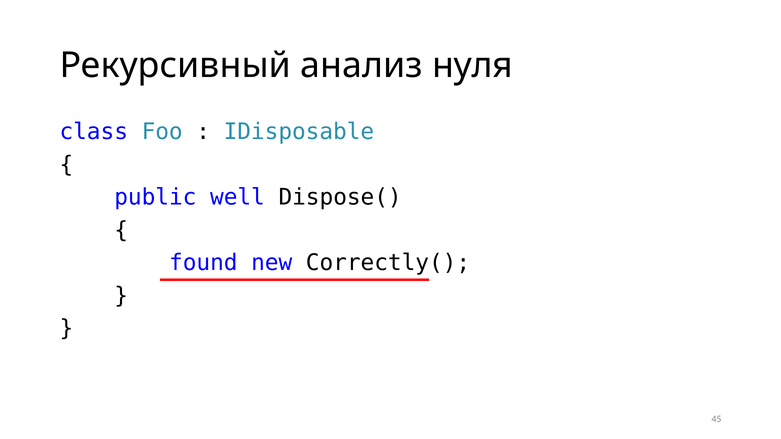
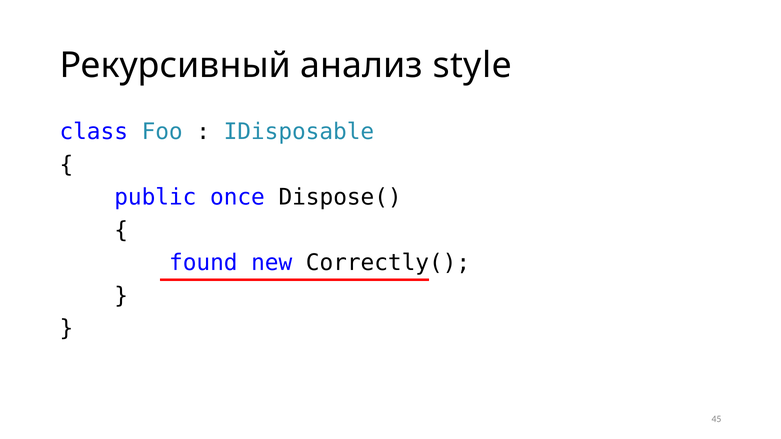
нуля: нуля -> style
well: well -> once
